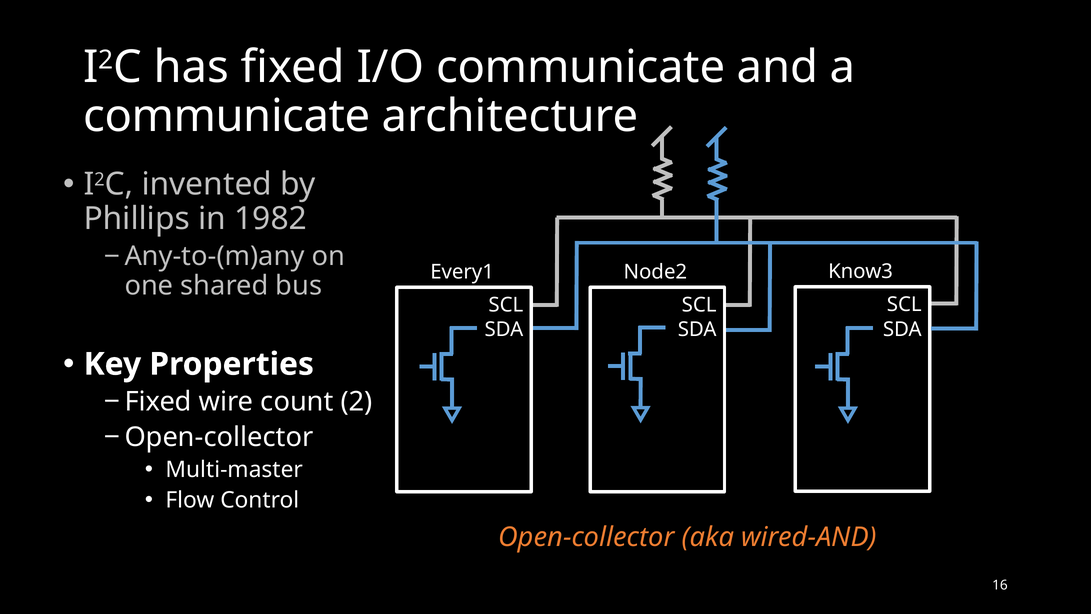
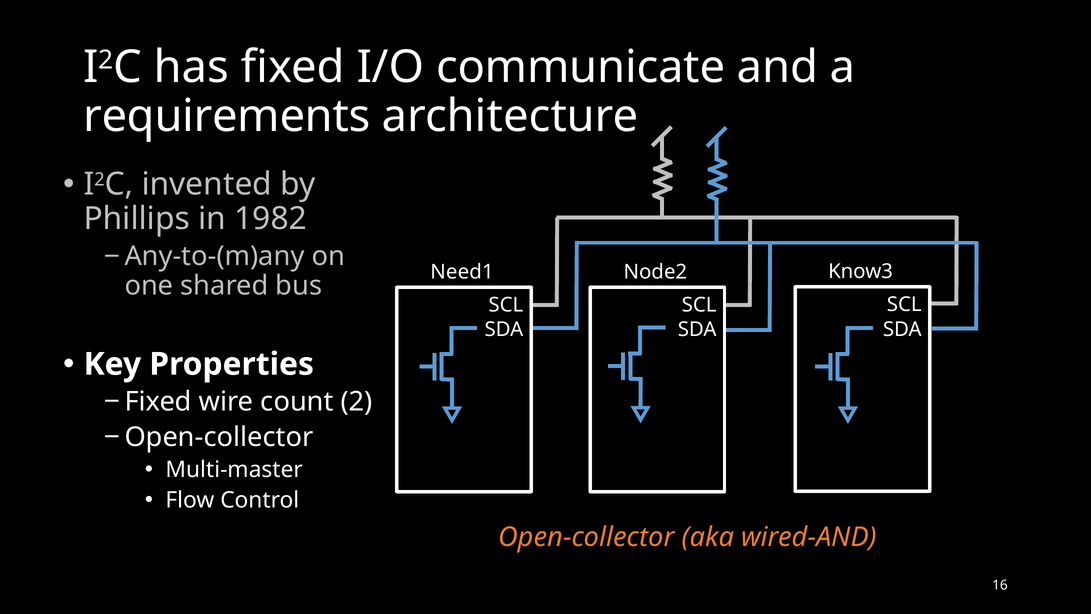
communicate at (227, 116): communicate -> requirements
Every1: Every1 -> Need1
